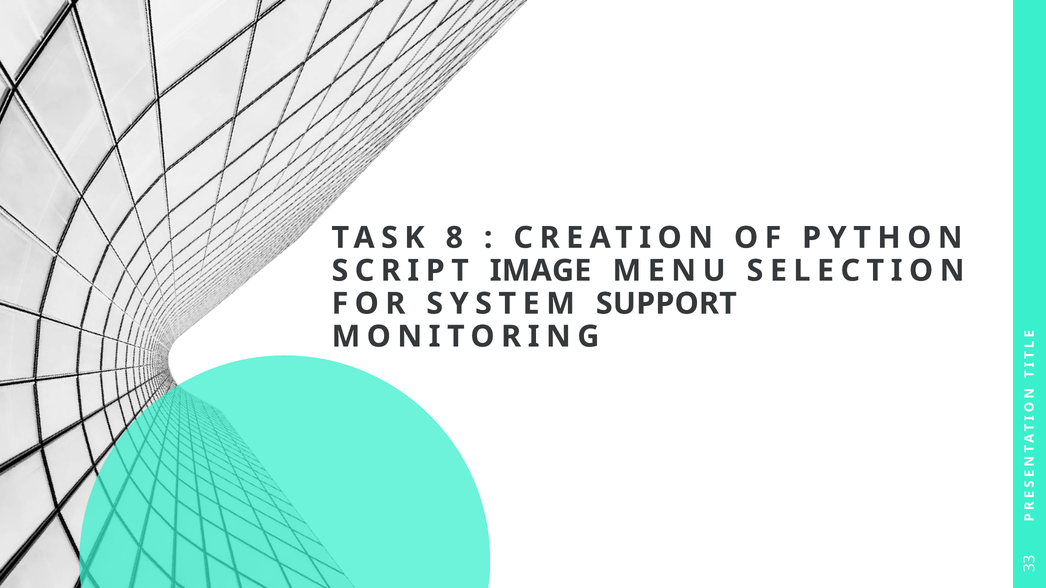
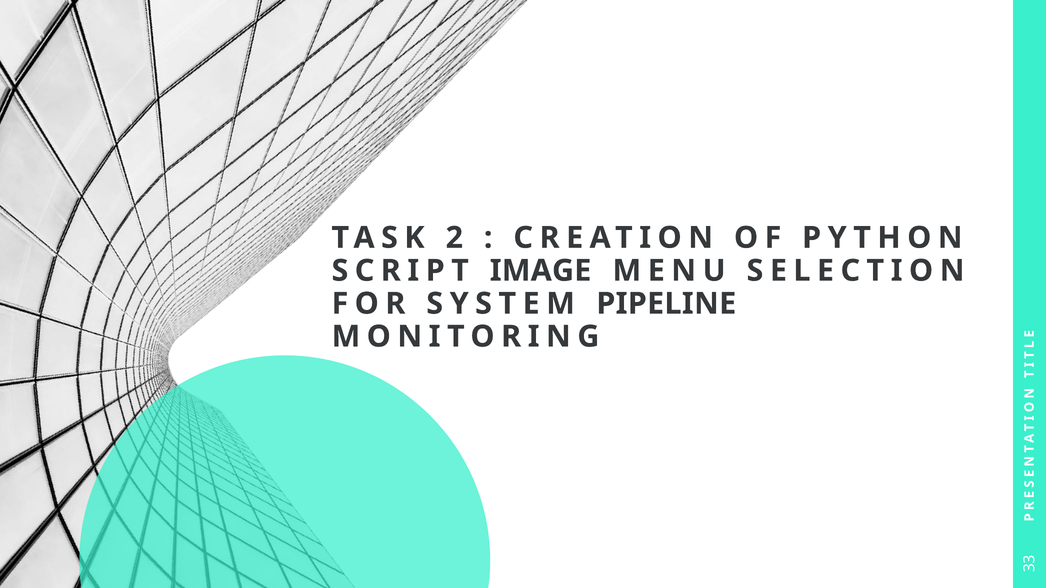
8: 8 -> 2
SUPPORT: SUPPORT -> PIPELINE
